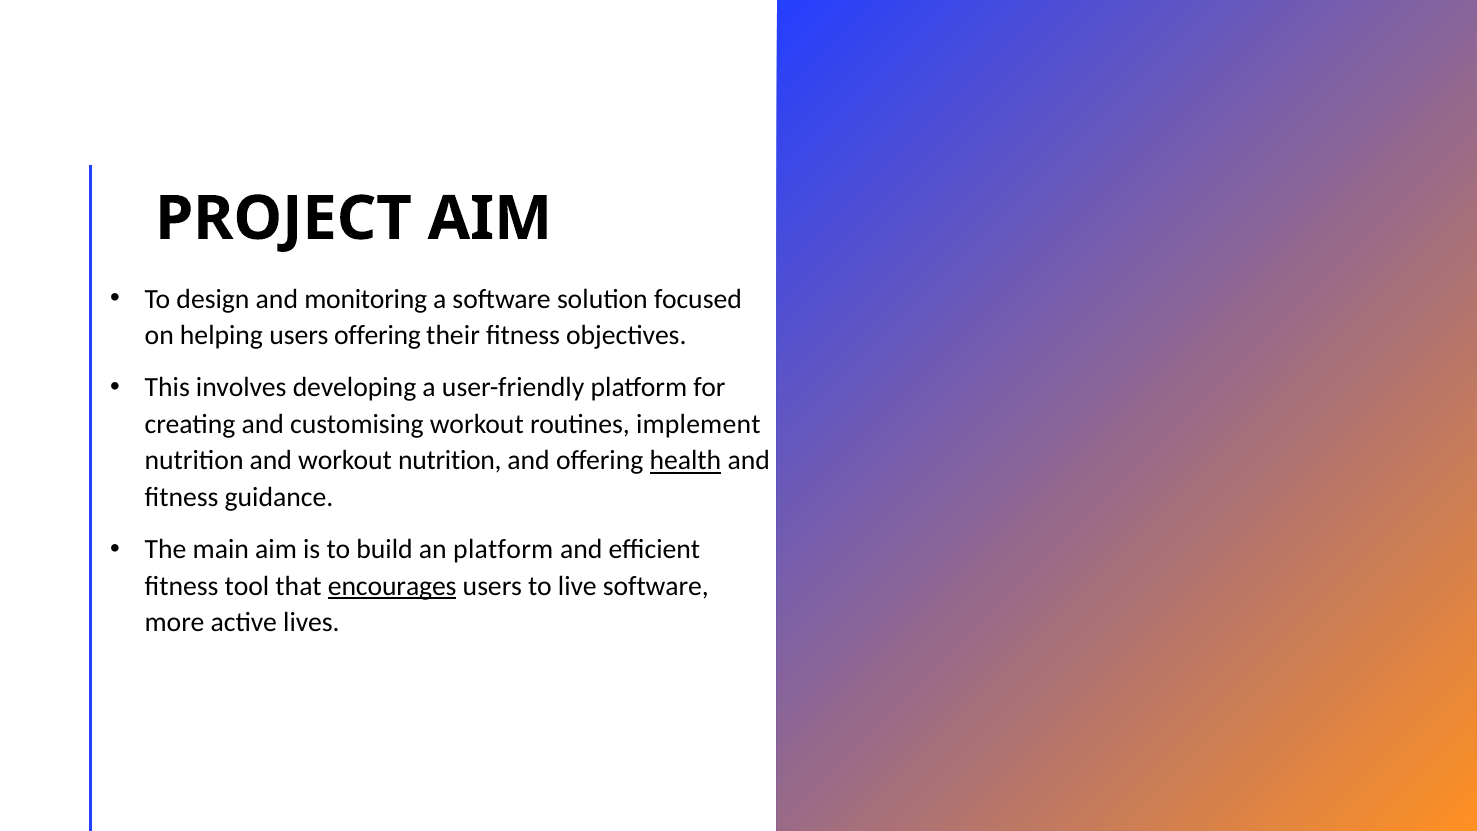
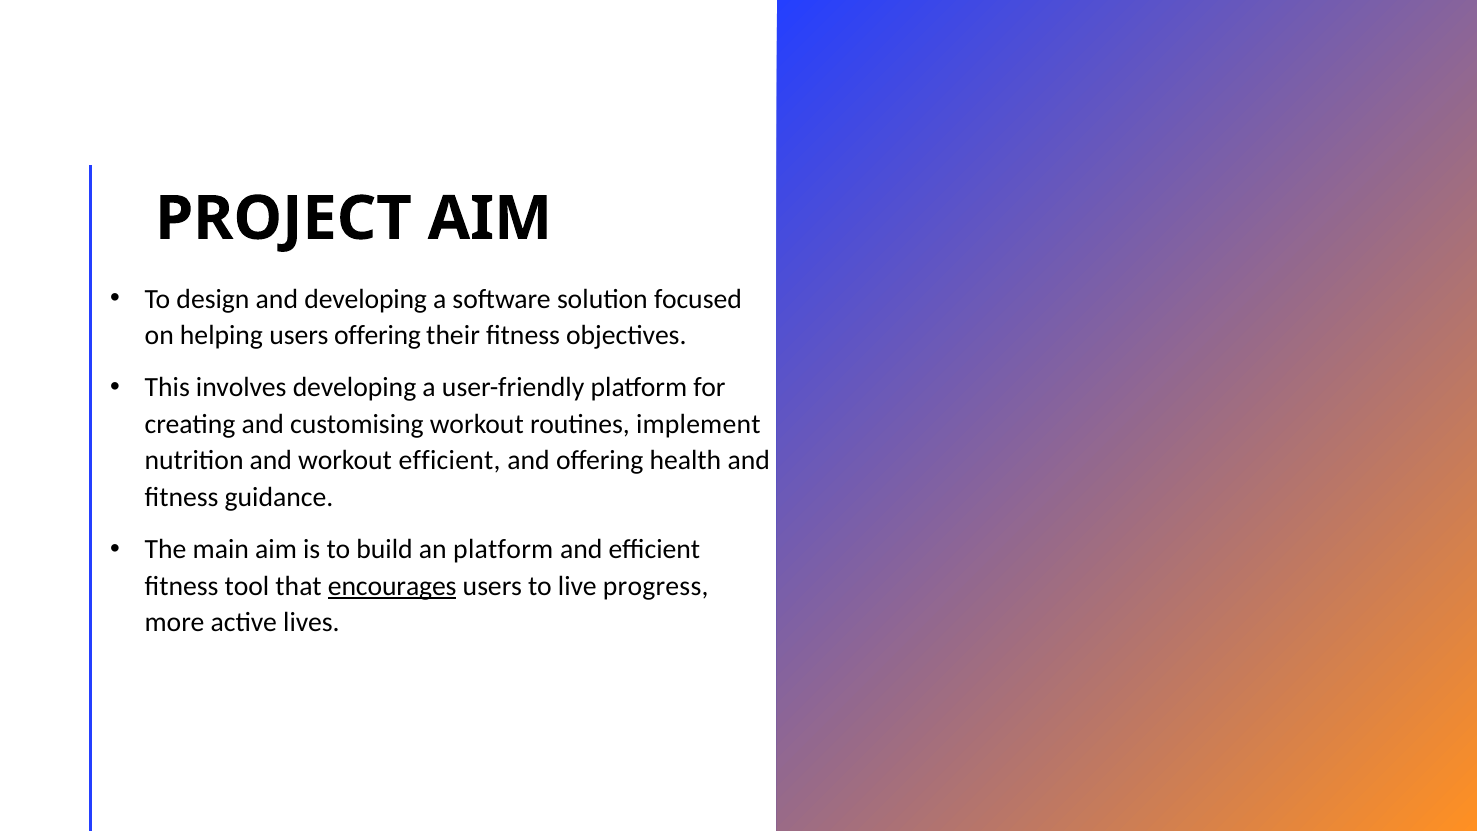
and monitoring: monitoring -> developing
workout nutrition: nutrition -> efficient
health underline: present -> none
live software: software -> progress
